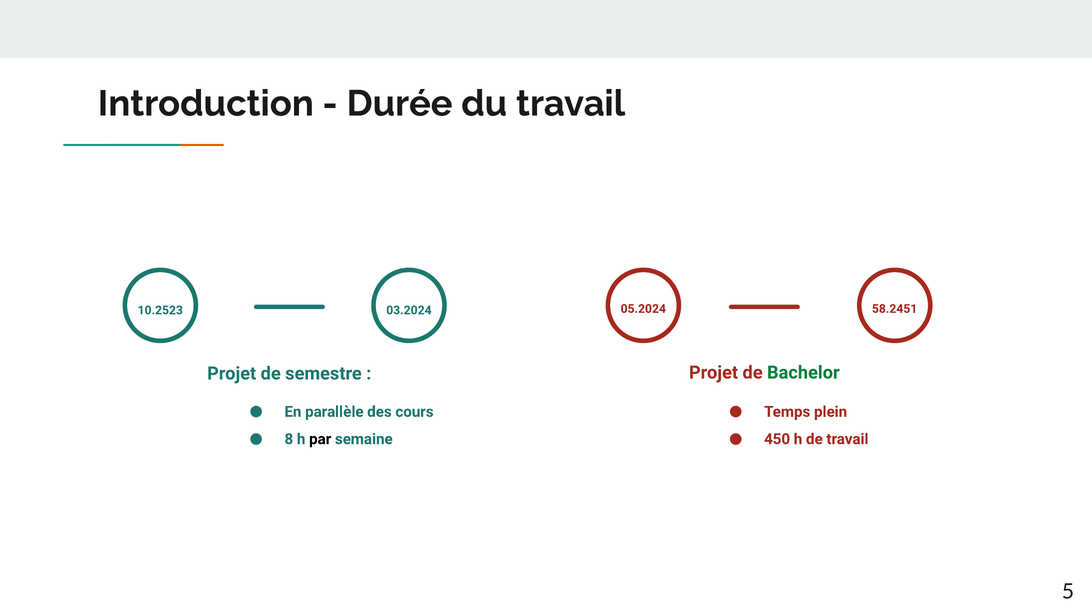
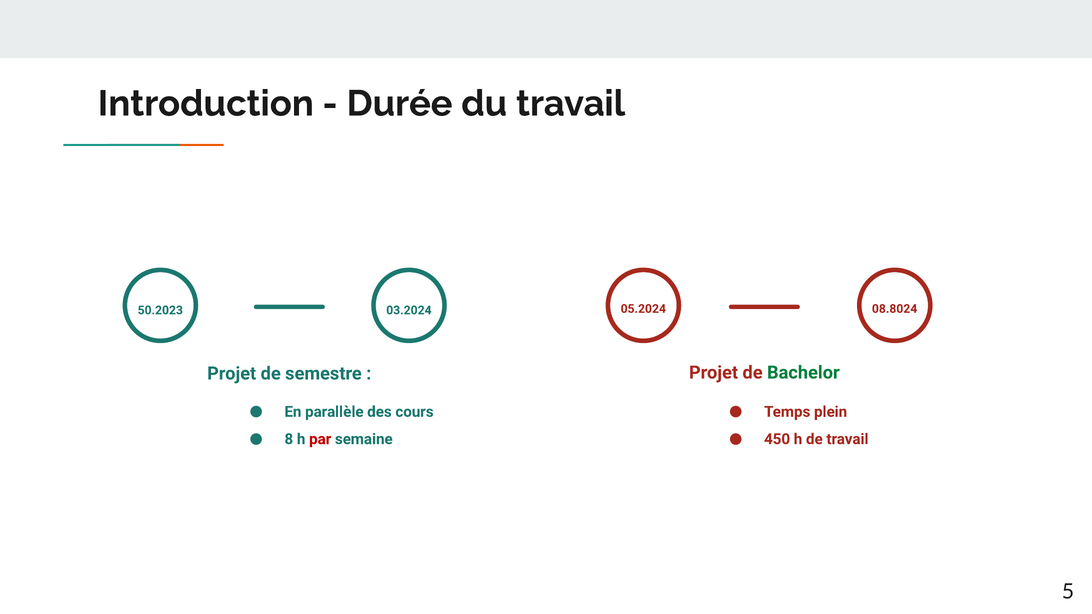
58.2451: 58.2451 -> 08.8024
10.2523: 10.2523 -> 50.2023
par colour: black -> red
